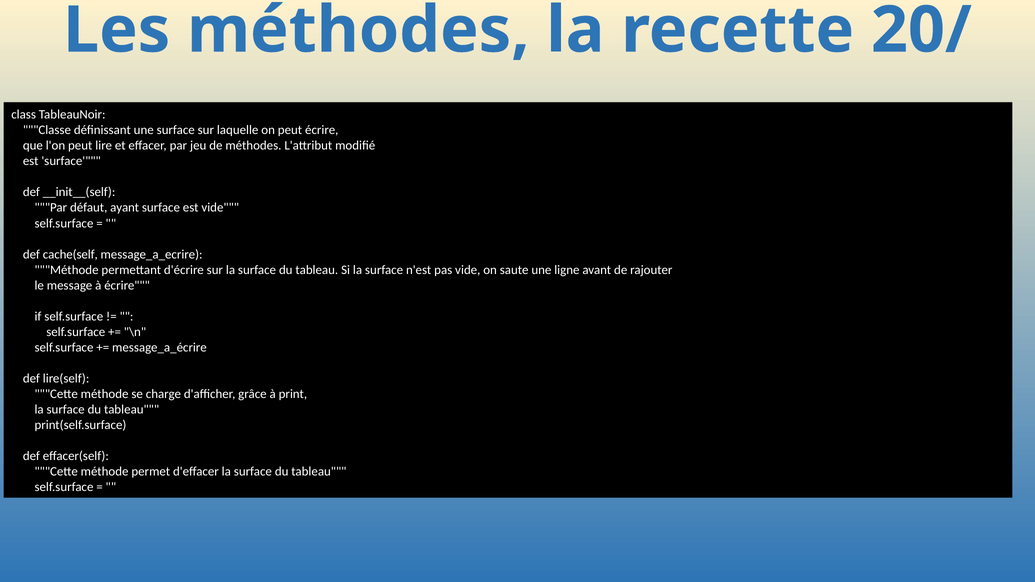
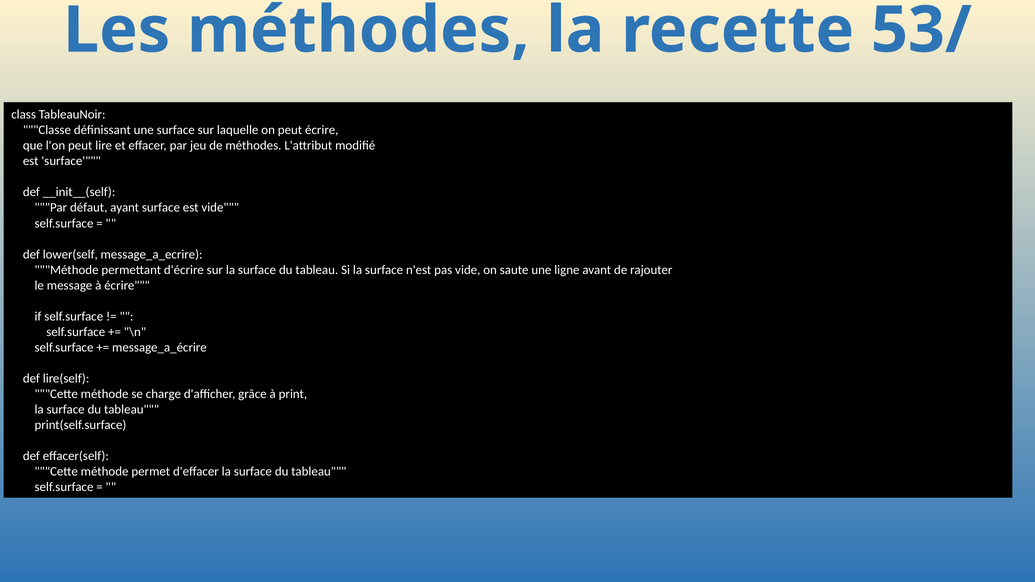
20/: 20/ -> 53/
cache(self: cache(self -> lower(self
